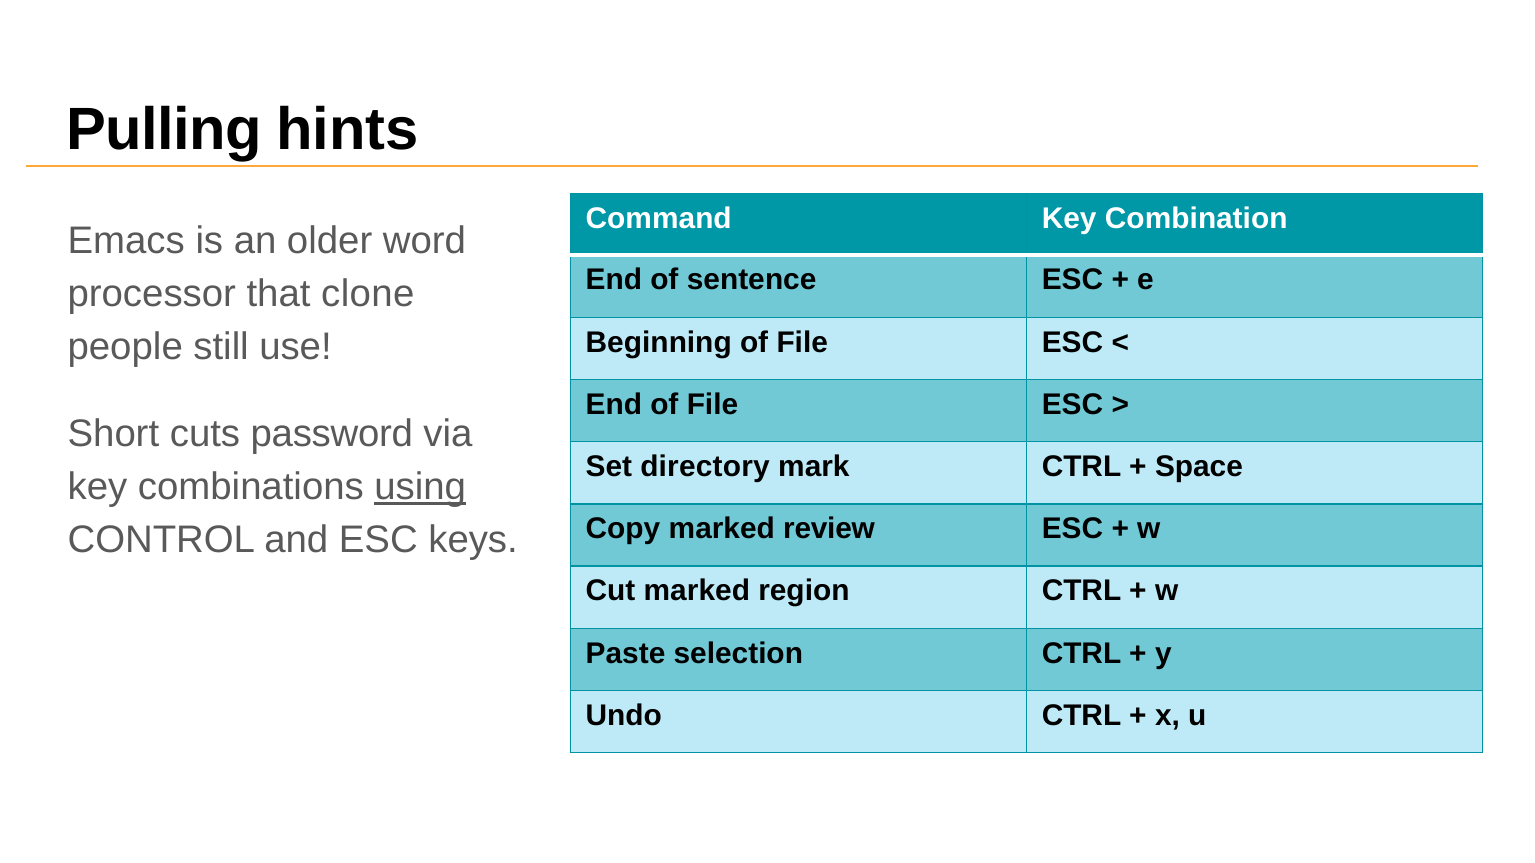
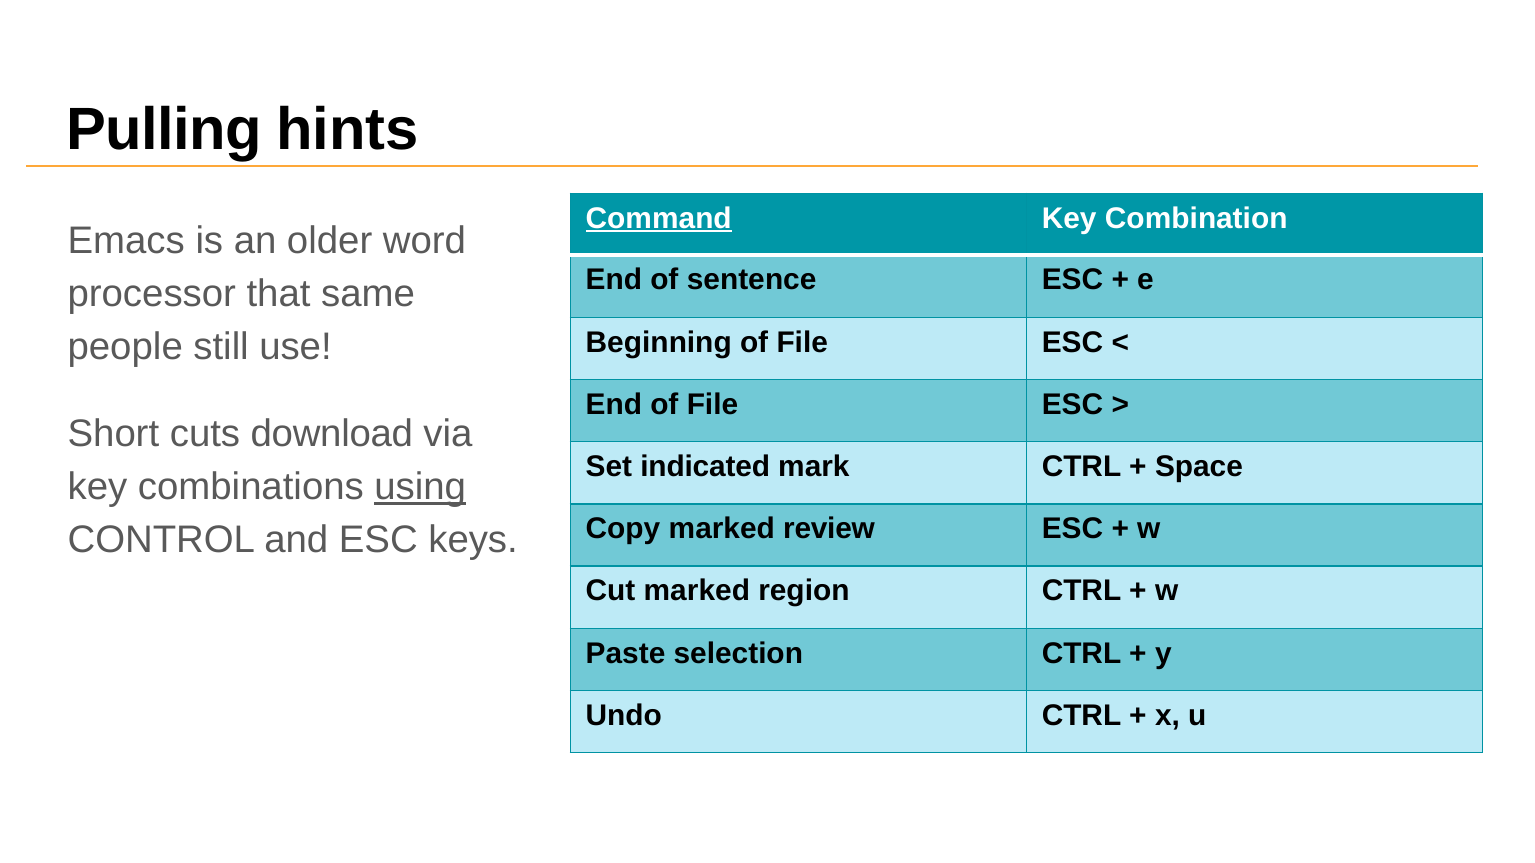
Command underline: none -> present
clone: clone -> same
password: password -> download
directory: directory -> indicated
